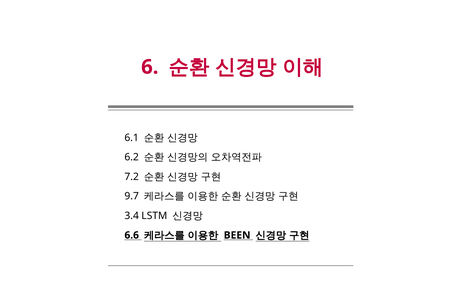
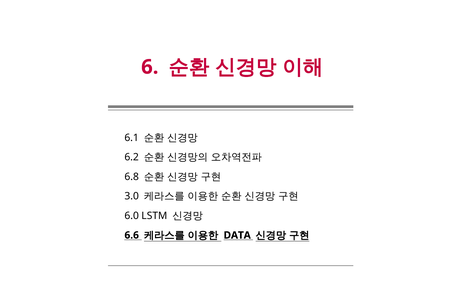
7.2: 7.2 -> 6.8
9.7: 9.7 -> 3.0
3.4: 3.4 -> 6.0
BEEN: BEEN -> DATA
